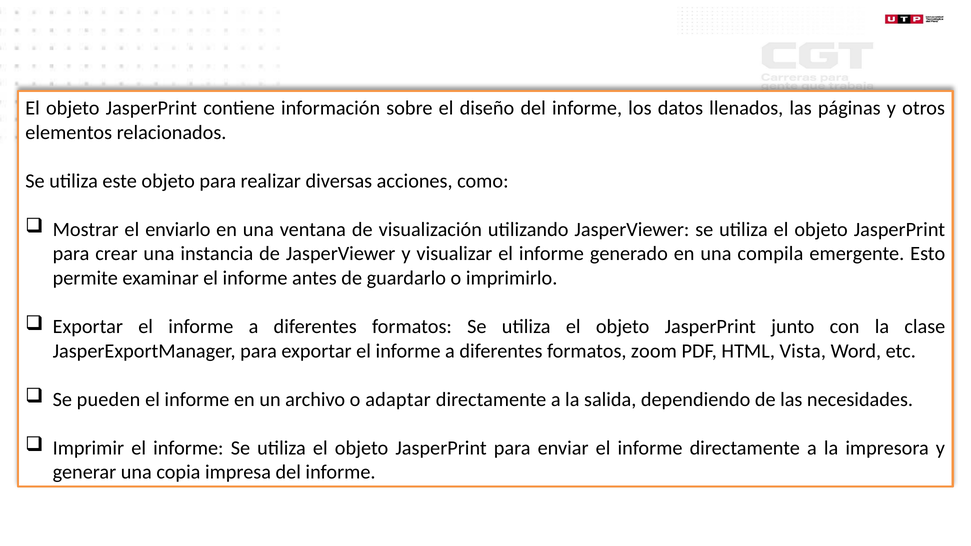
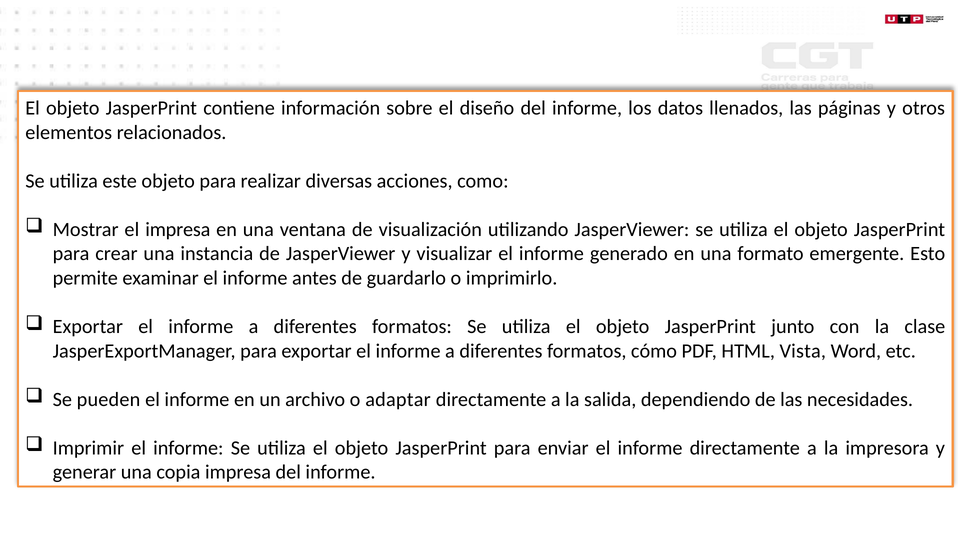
el enviarlo: enviarlo -> impresa
compila: compila -> formato
zoom: zoom -> cómo
